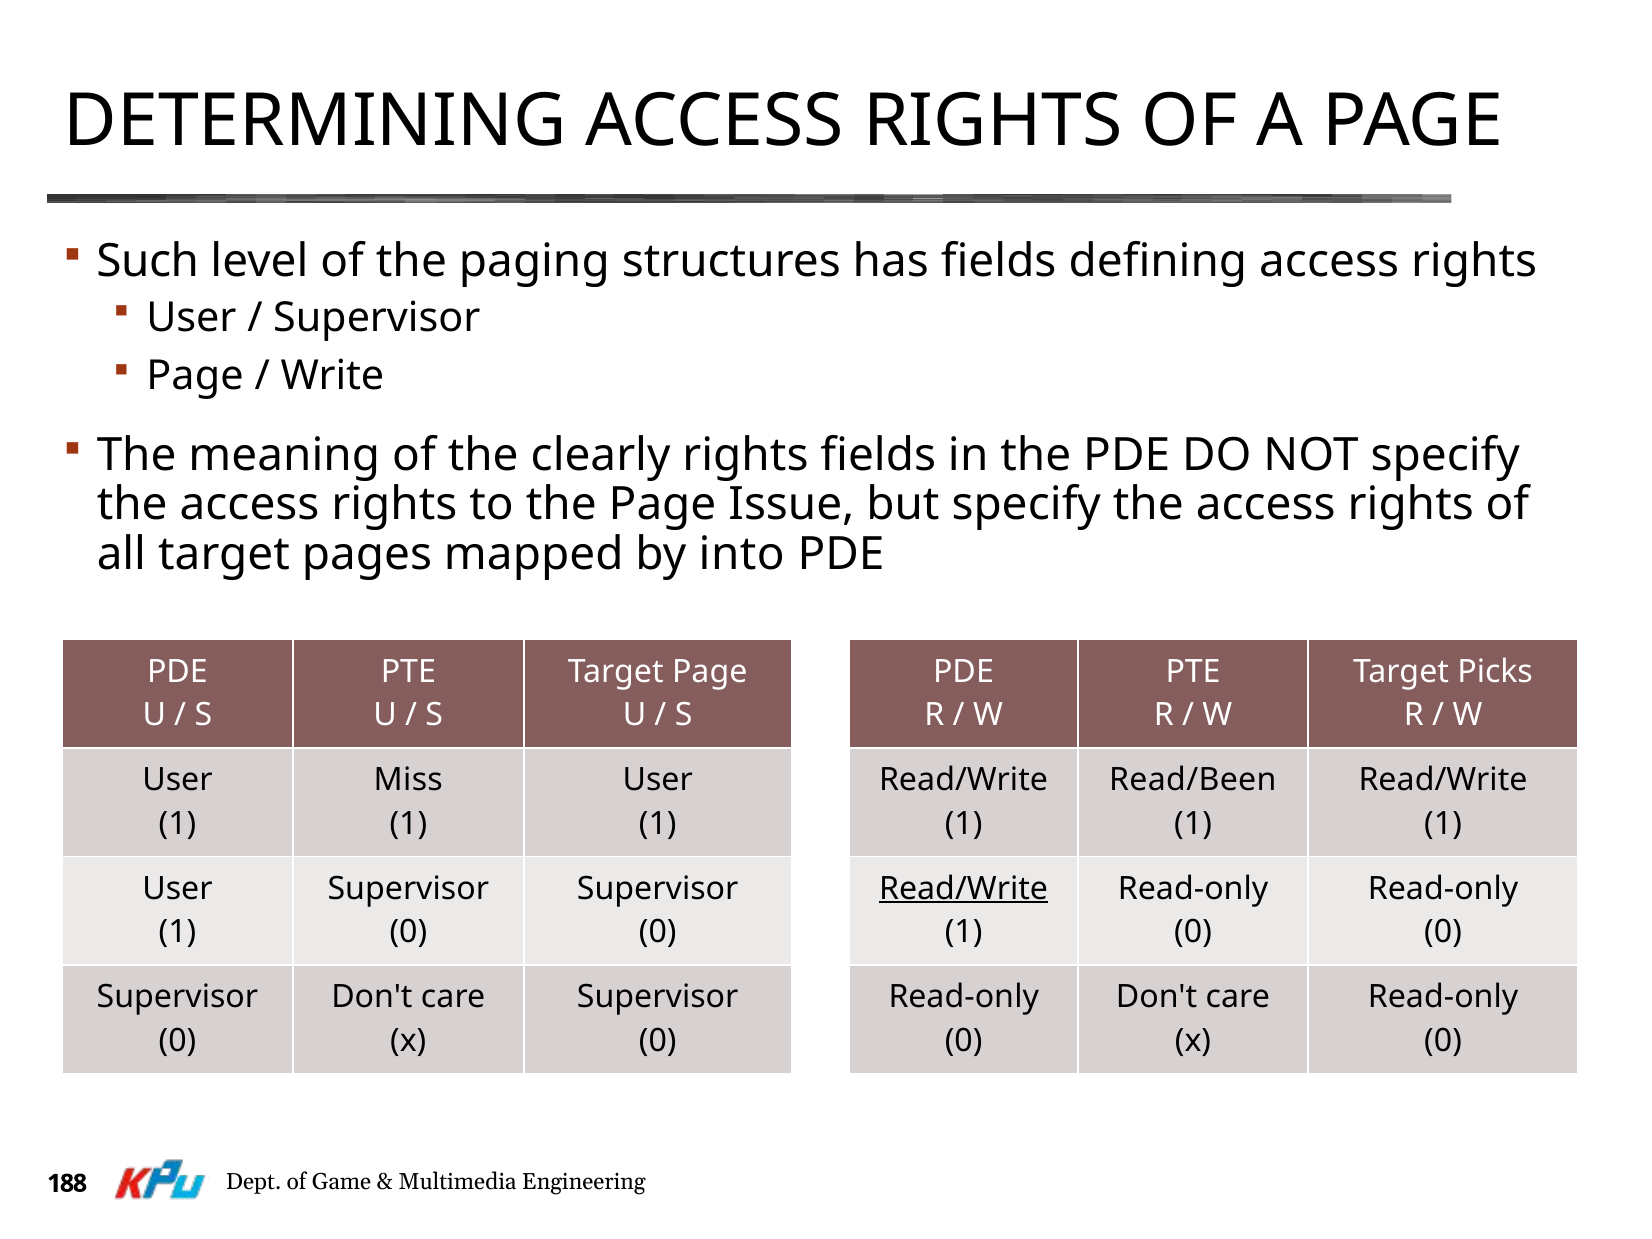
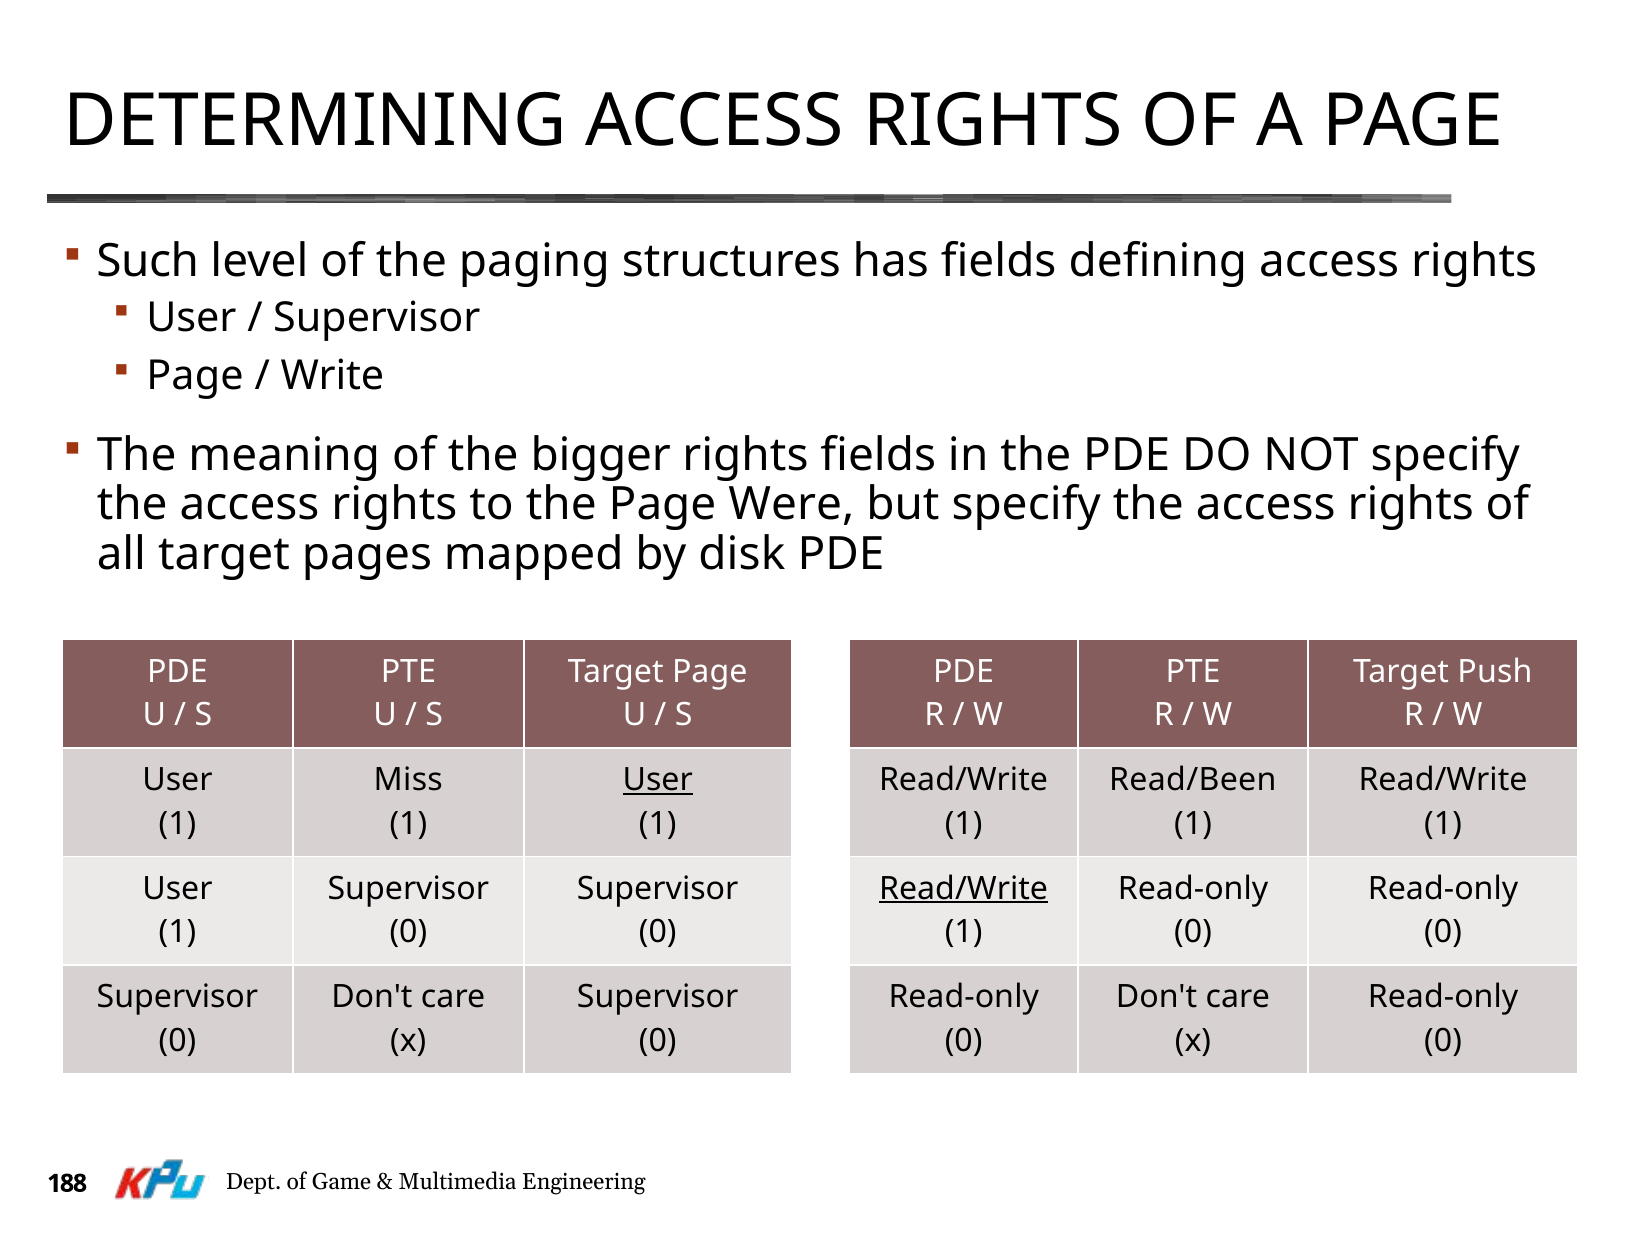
clearly: clearly -> bigger
Issue: Issue -> Were
into: into -> disk
Picks: Picks -> Push
User at (658, 780) underline: none -> present
